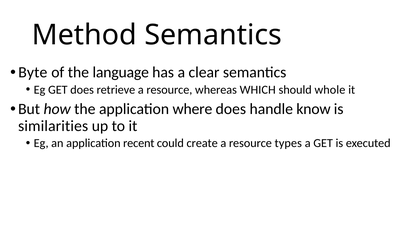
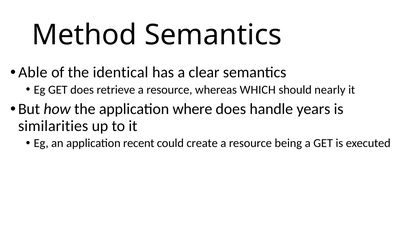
Byte: Byte -> Able
language: language -> identical
whole: whole -> nearly
know: know -> years
types: types -> being
